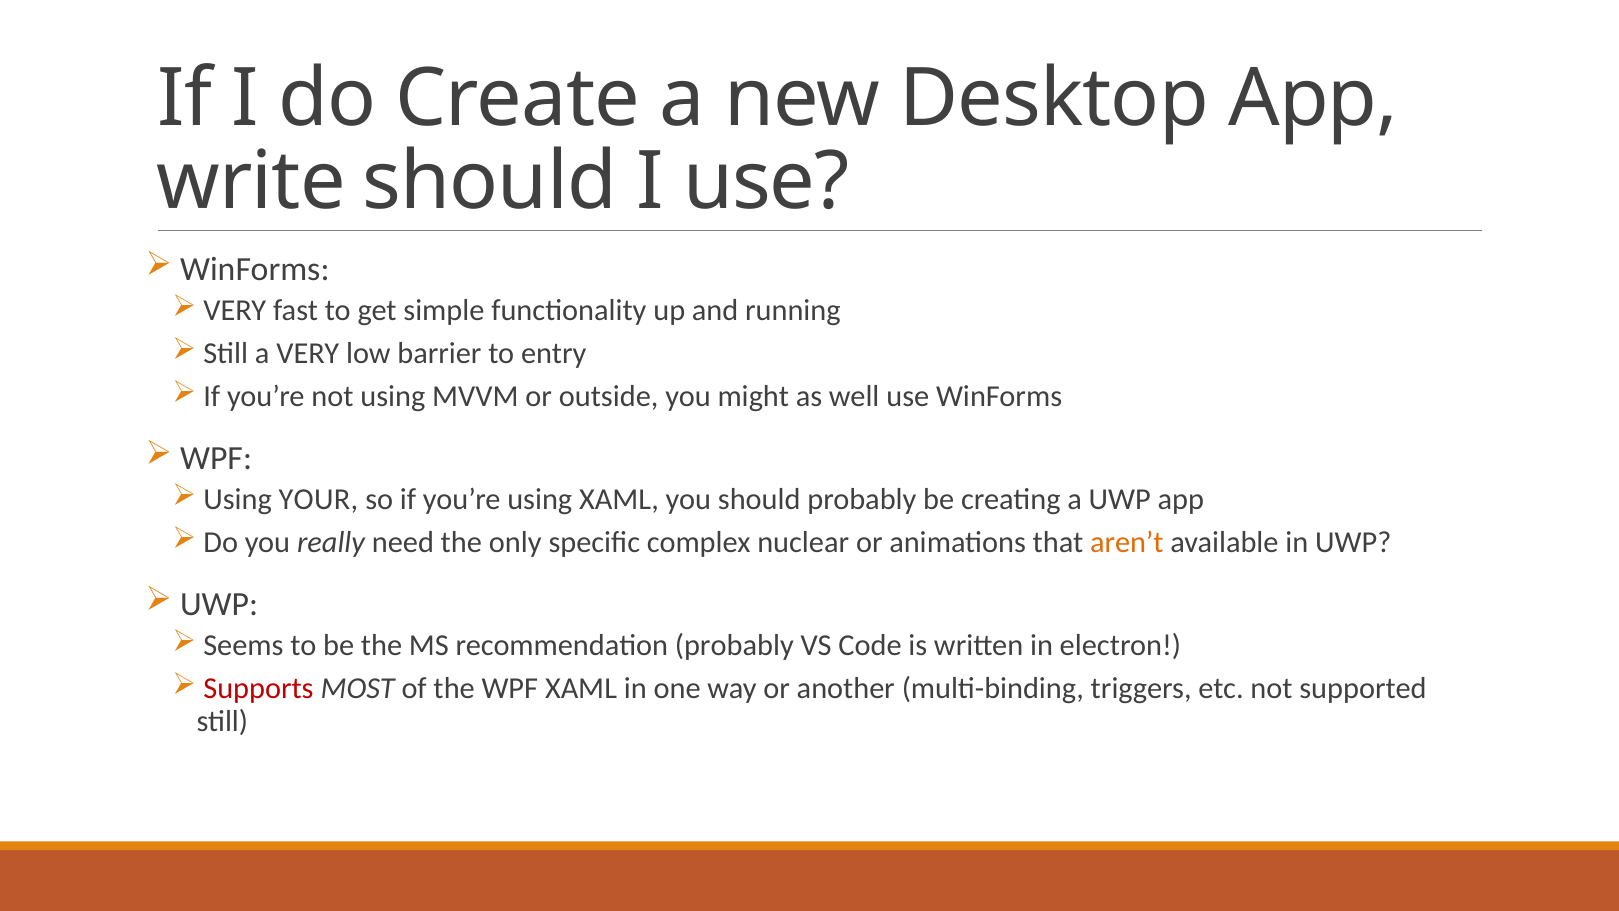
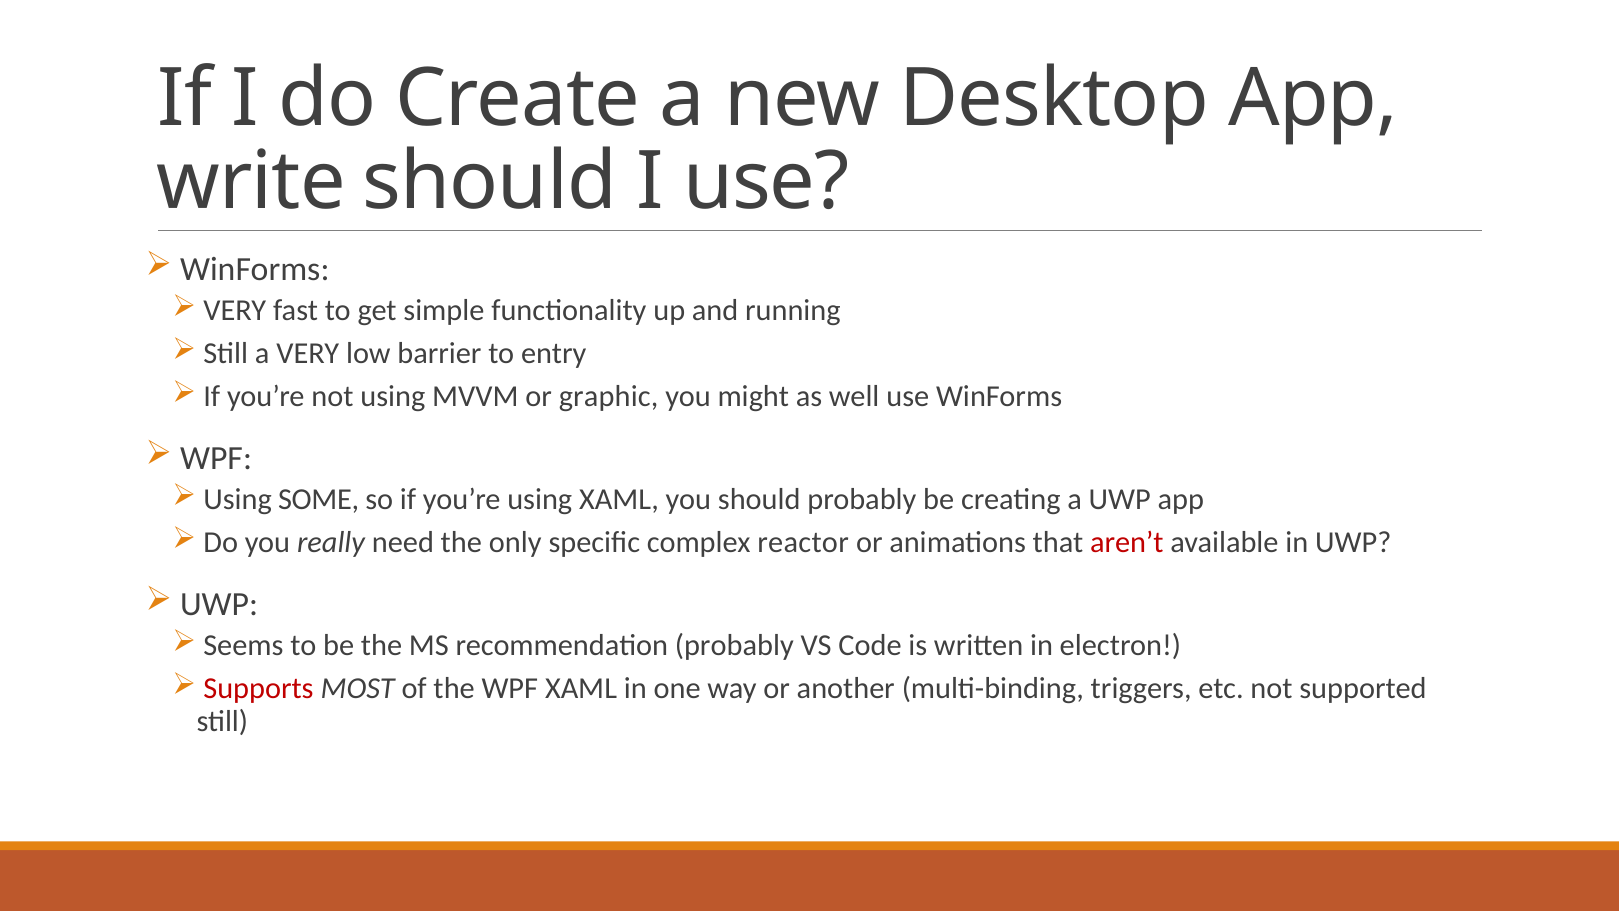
outside: outside -> graphic
YOUR: YOUR -> SOME
nuclear: nuclear -> reactor
aren’t colour: orange -> red
